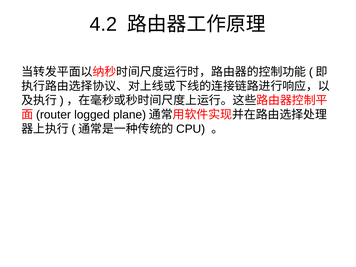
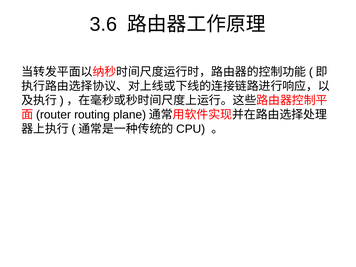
4.2: 4.2 -> 3.6
logged: logged -> routing
